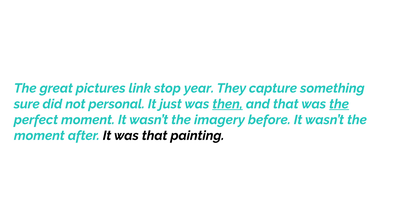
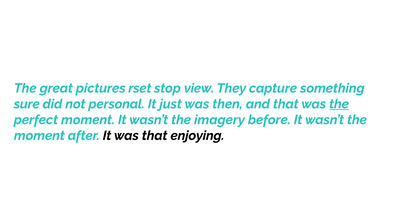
link: link -> rset
year: year -> view
then underline: present -> none
painting: painting -> enjoying
